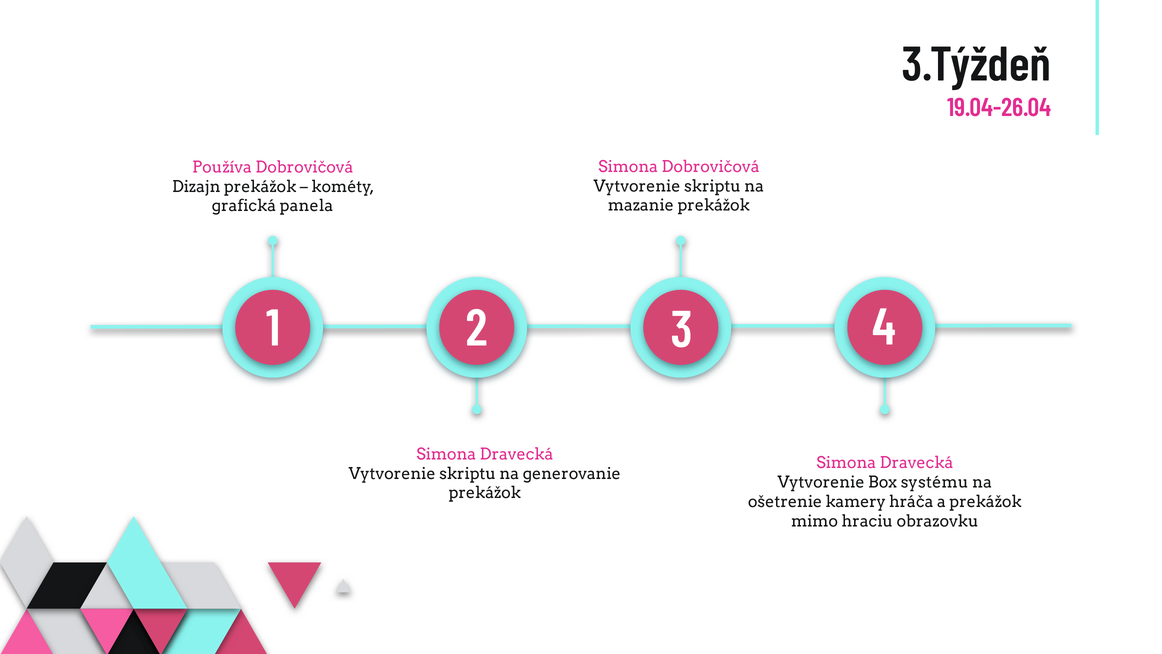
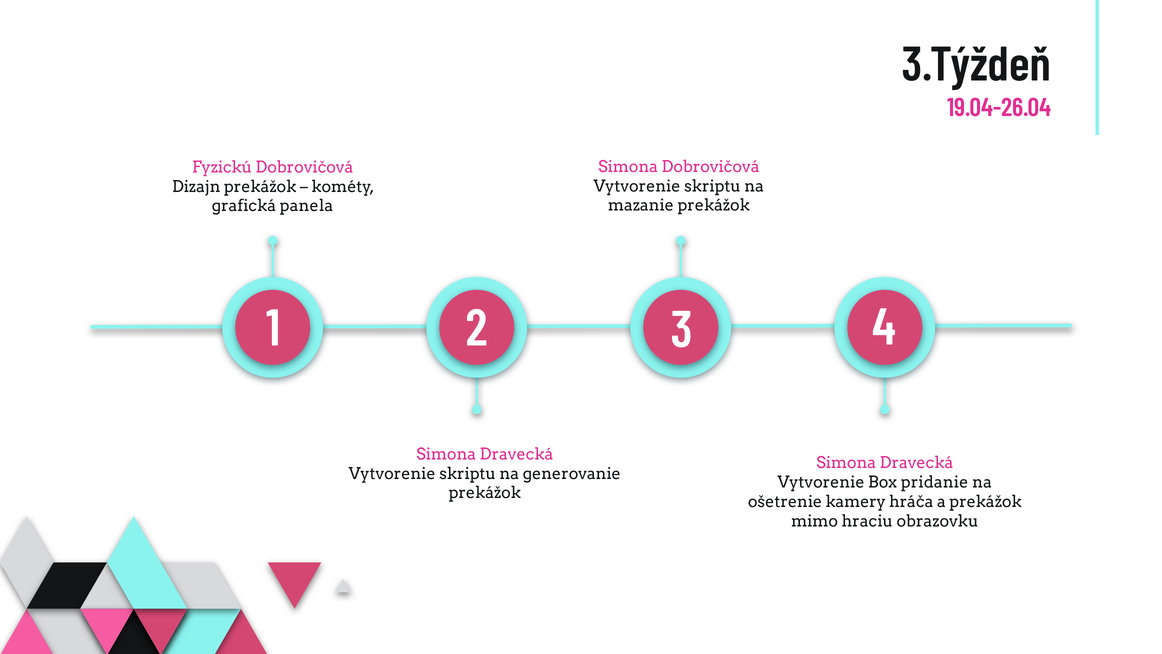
Používa: Používa -> Fyzickú
systému: systému -> pridanie
